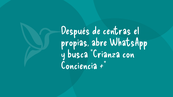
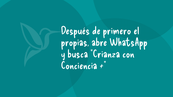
centras: centras -> primero
